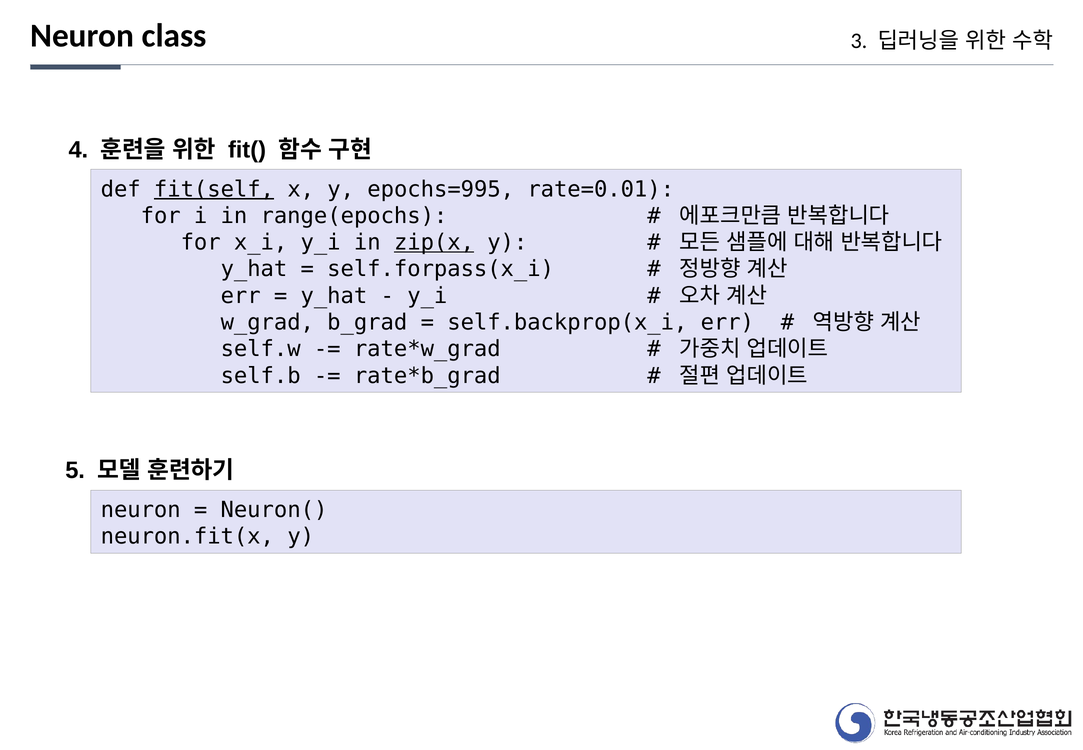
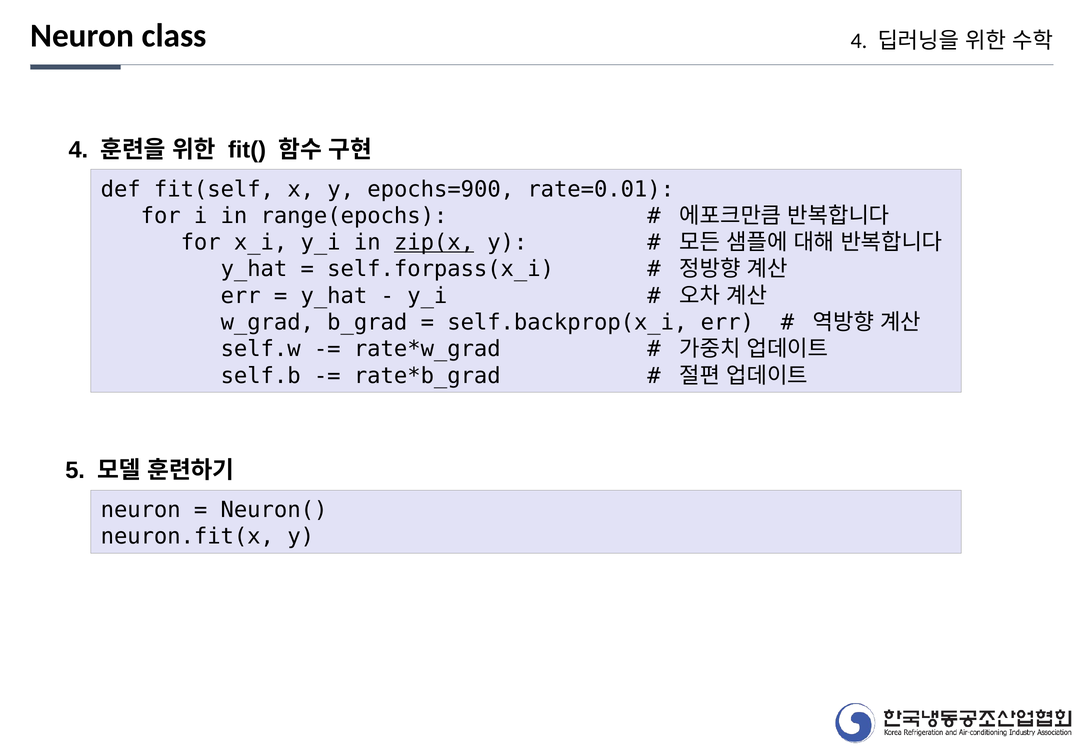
class 3: 3 -> 4
fit(self underline: present -> none
epochs=995: epochs=995 -> epochs=900
